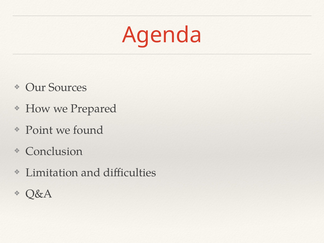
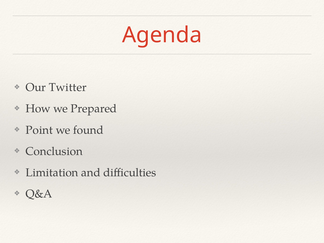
Sources: Sources -> Twitter
